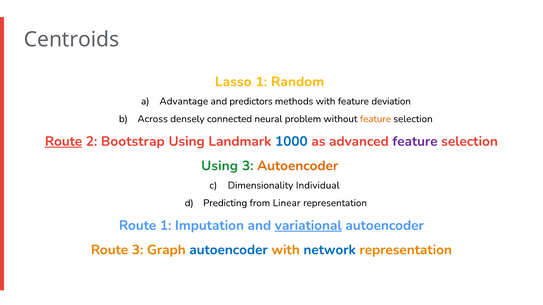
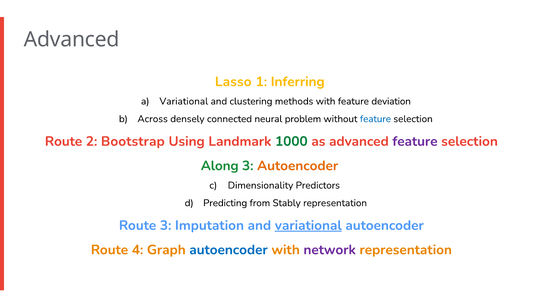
Centroids at (72, 40): Centroids -> Advanced
Random: Random -> Inferring
Advantage at (184, 101): Advantage -> Variational
predictors: predictors -> clustering
feature at (375, 119) colour: orange -> blue
Route at (64, 142) underline: present -> none
1000 colour: blue -> green
Using at (220, 166): Using -> Along
Individual: Individual -> Predictors
Linear: Linear -> Stably
Route 1: 1 -> 3
Route 3: 3 -> 4
network colour: blue -> purple
